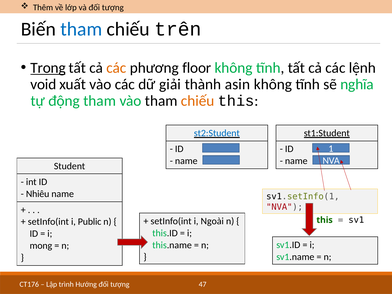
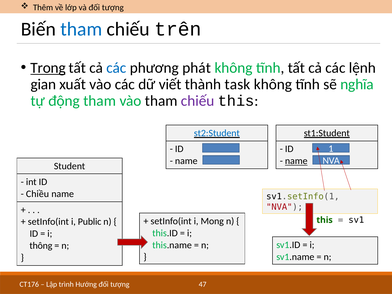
các at (116, 68) colour: orange -> blue
floor: floor -> phát
void: void -> gian
giải: giải -> viết
asin: asin -> task
chiếu at (198, 101) colour: orange -> purple
name at (296, 161) underline: none -> present
Nhiêu: Nhiêu -> Chiều
Ngoài: Ngoài -> Mong
mong: mong -> thông
